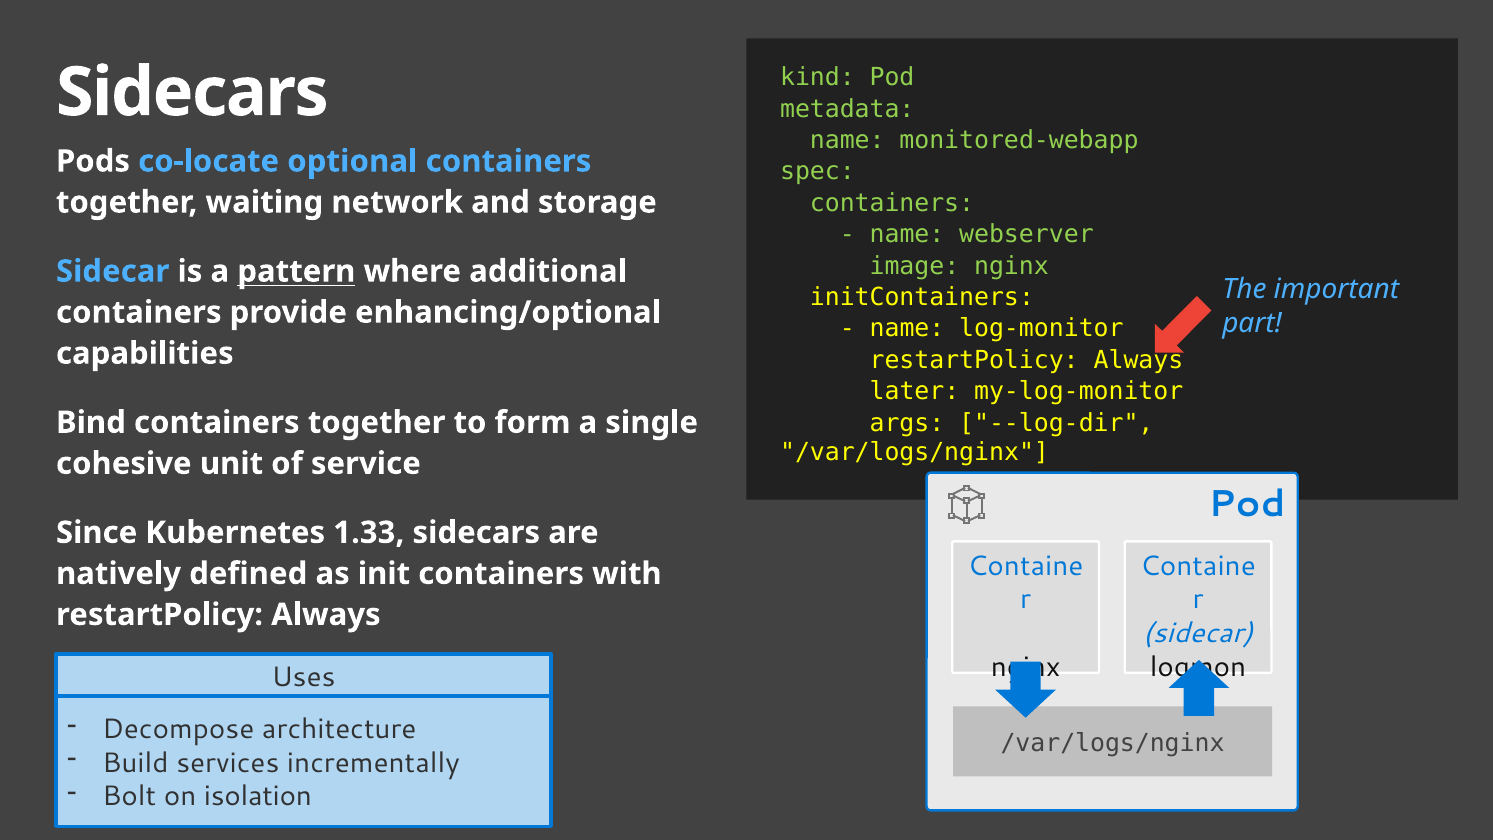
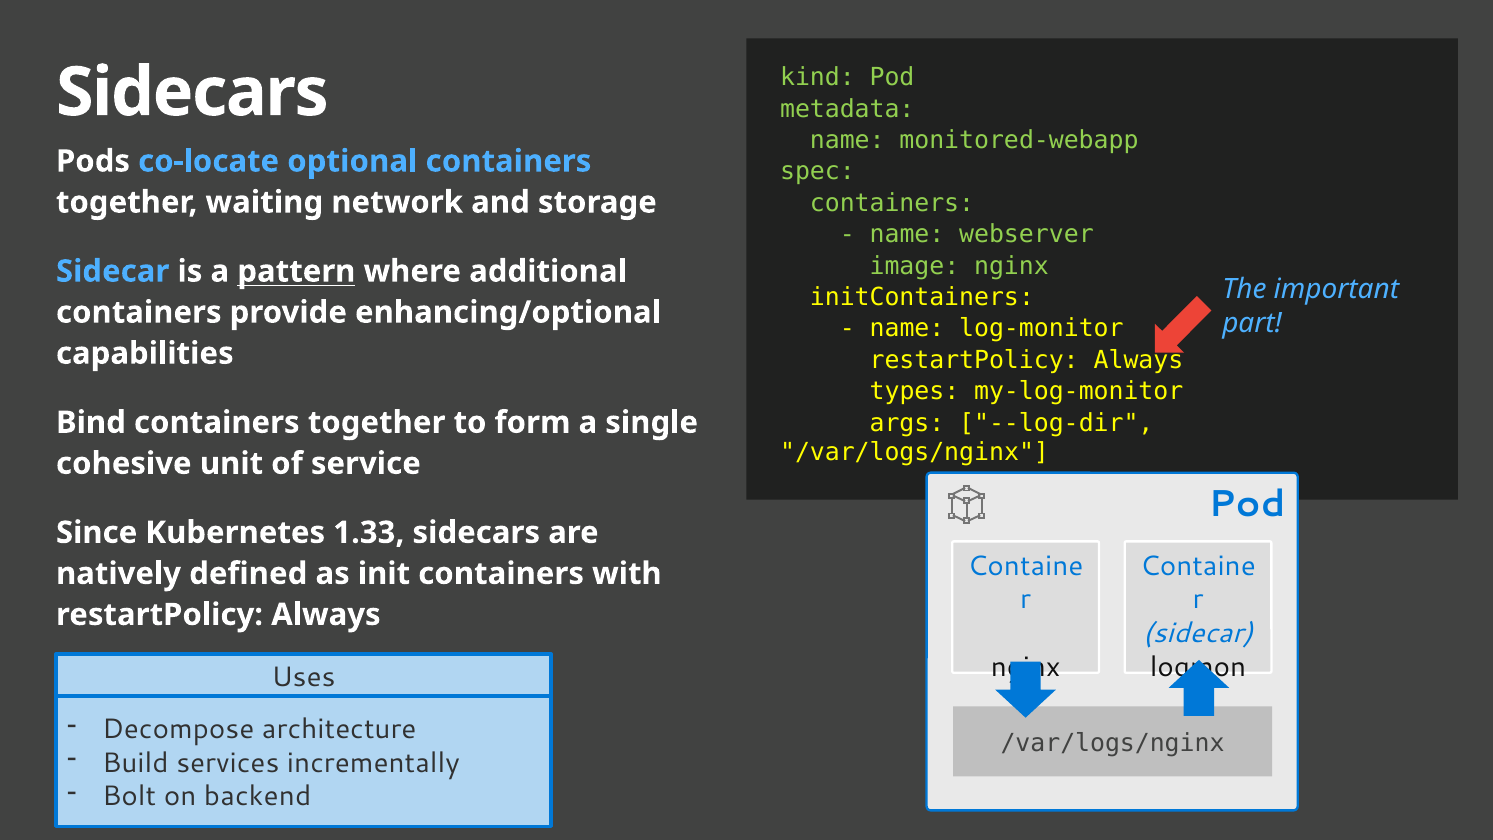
later: later -> types
isolation: isolation -> backend
